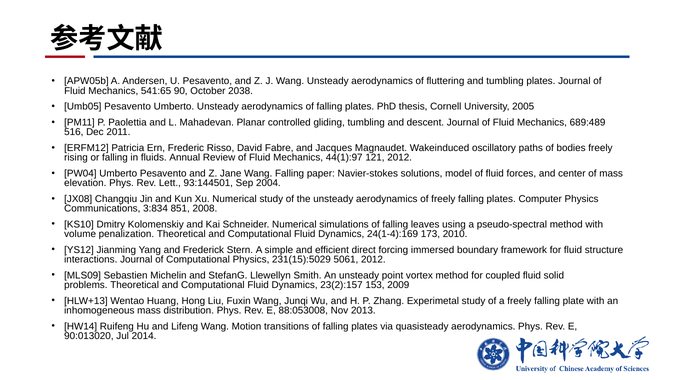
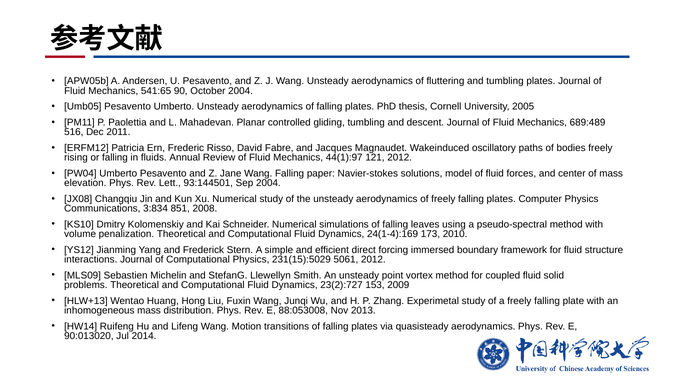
October 2038: 2038 -> 2004
23(2):157: 23(2):157 -> 23(2):727
